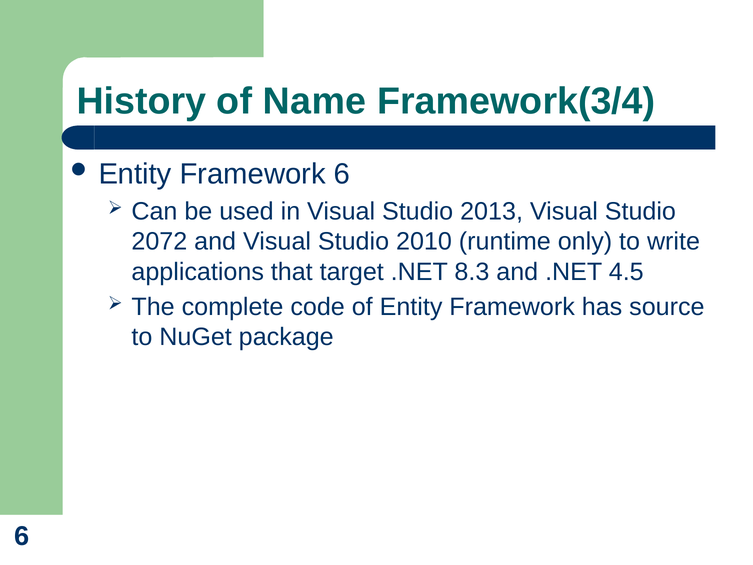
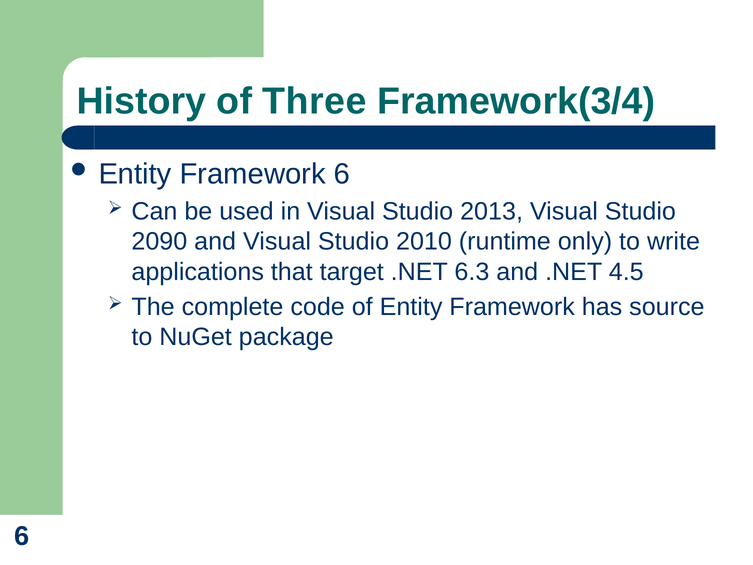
Name: Name -> Three
2072: 2072 -> 2090
8.3: 8.3 -> 6.3
